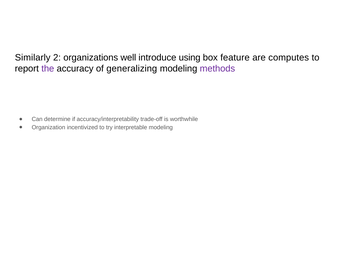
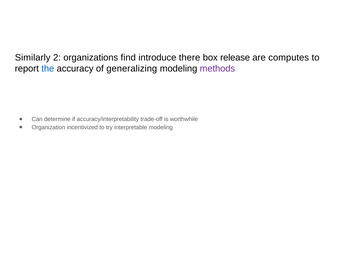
well: well -> find
using: using -> there
feature: feature -> release
the colour: purple -> blue
